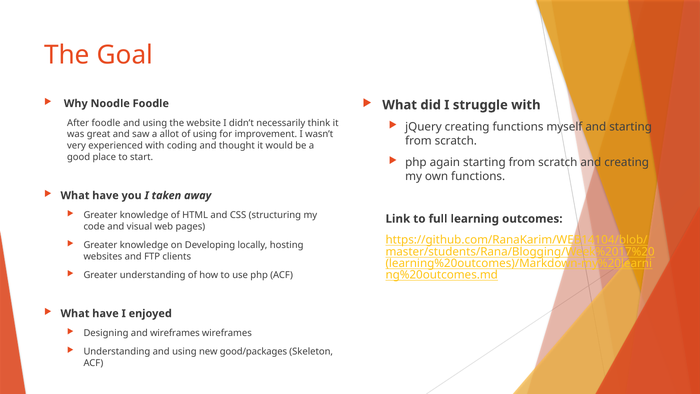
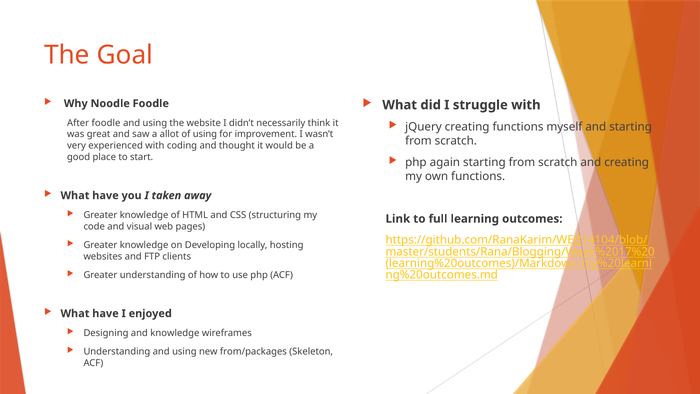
and wireframes: wireframes -> knowledge
good/packages: good/packages -> from/packages
